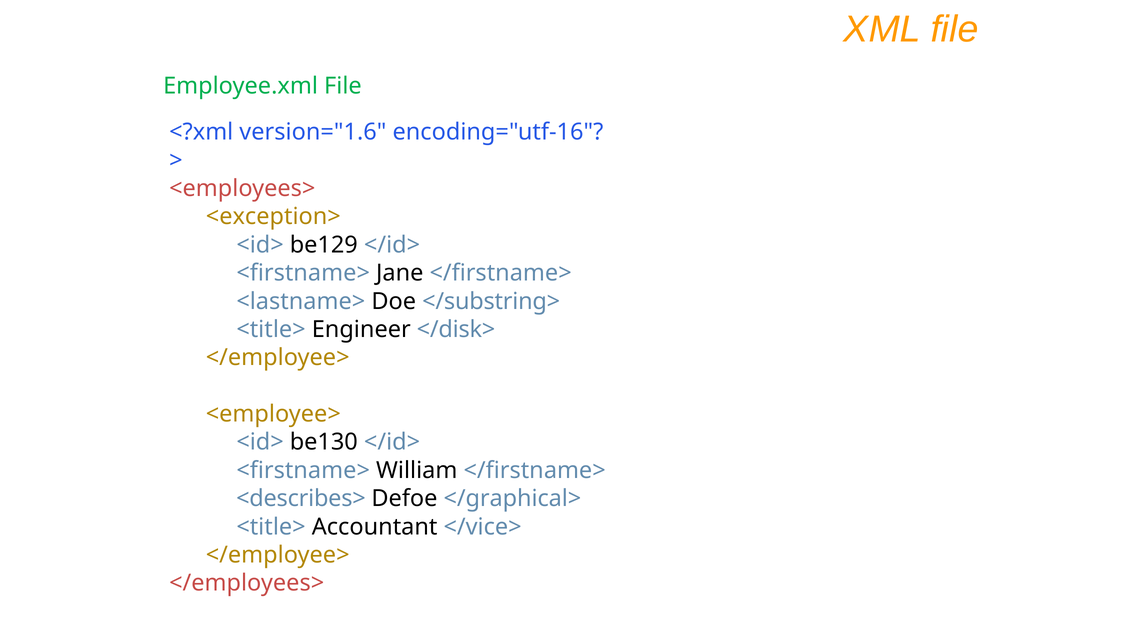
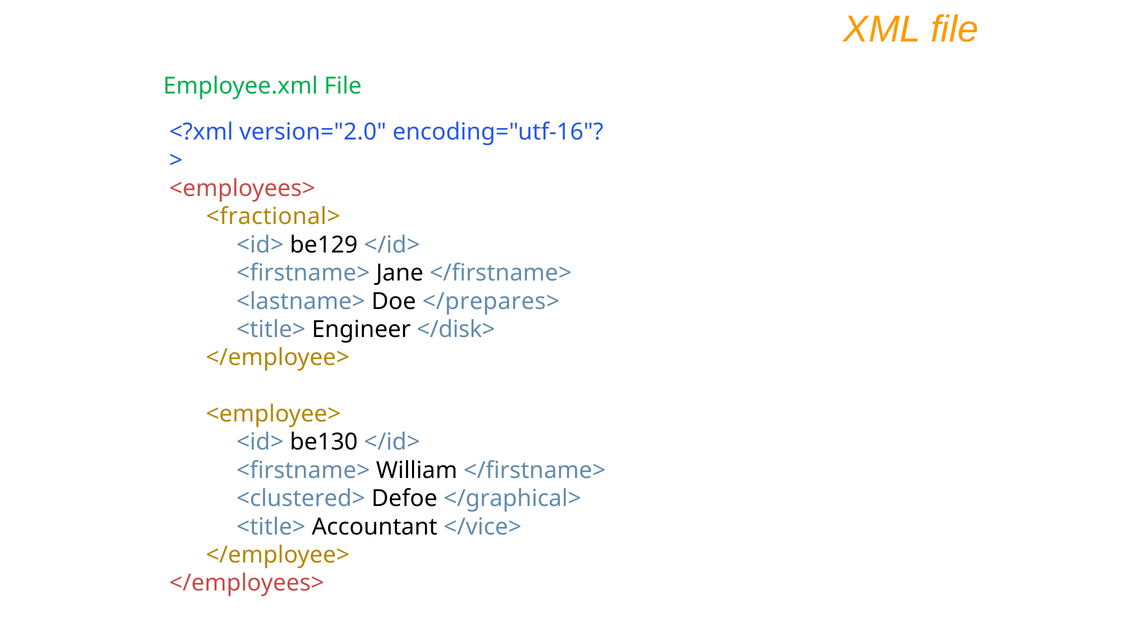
version="1.6: version="1.6 -> version="2.0
<exception>: <exception> -> <fractional>
</substring>: </substring> -> </prepares>
<describes>: <describes> -> <clustered>
